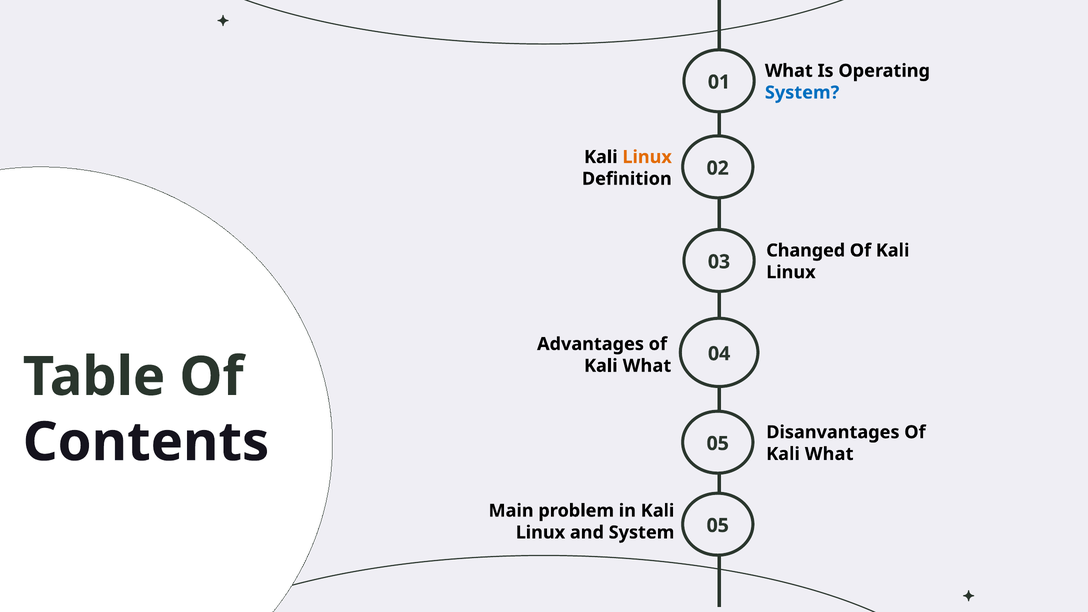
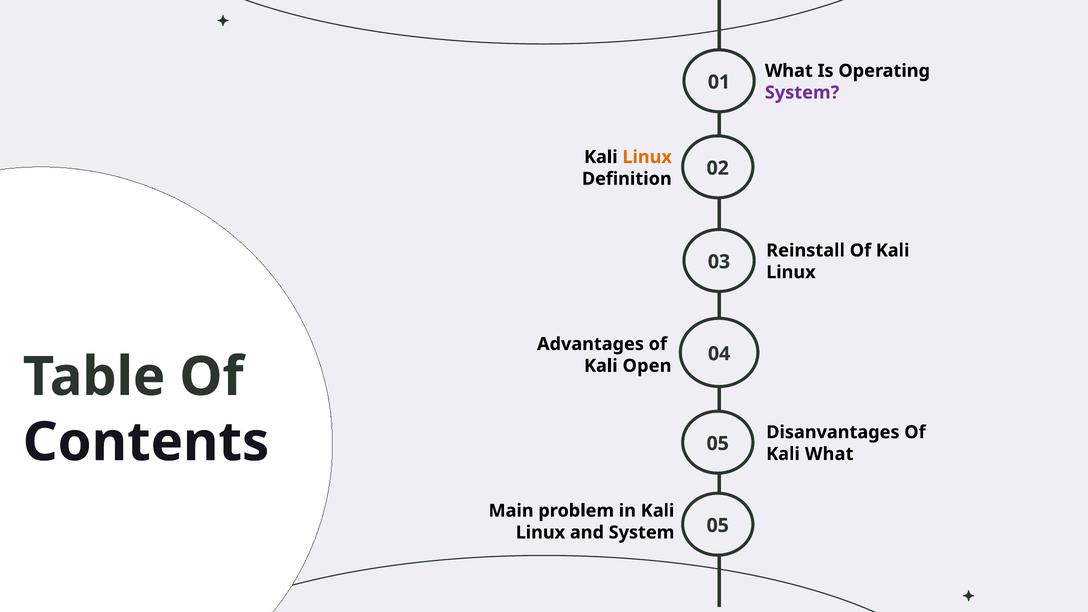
System at (802, 93) colour: blue -> purple
Changed: Changed -> Reinstall
What at (647, 366): What -> Open
